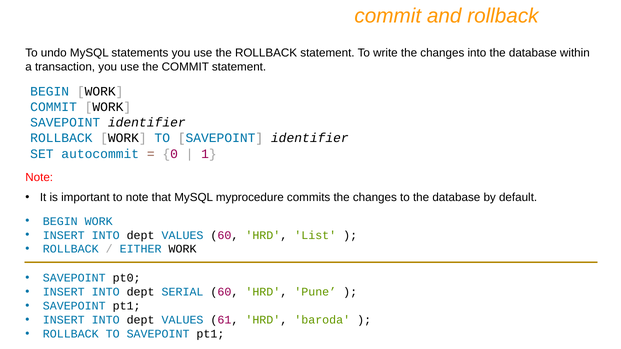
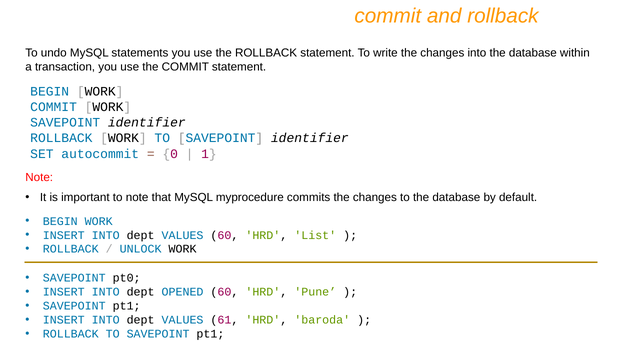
EITHER: EITHER -> UNLOCK
SERIAL: SERIAL -> OPENED
